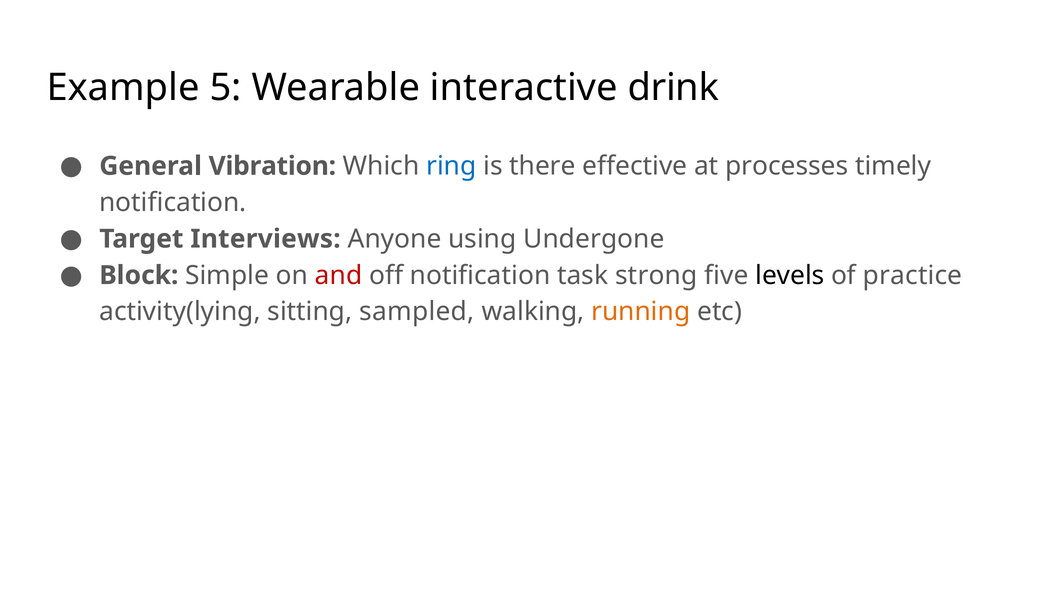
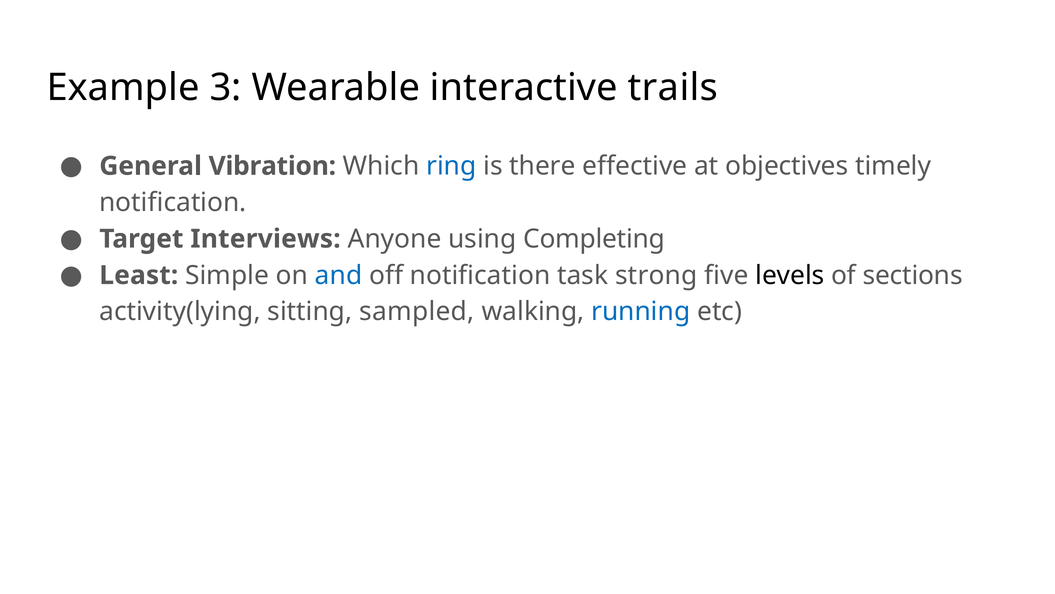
5: 5 -> 3
drink: drink -> trails
processes: processes -> objectives
Undergone: Undergone -> Completing
Block: Block -> Least
and colour: red -> blue
practice: practice -> sections
running colour: orange -> blue
